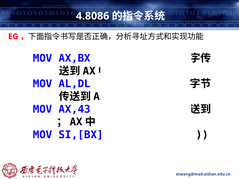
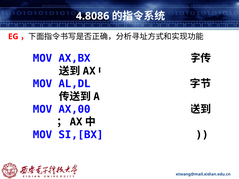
AX,43: AX,43 -> AX,00
